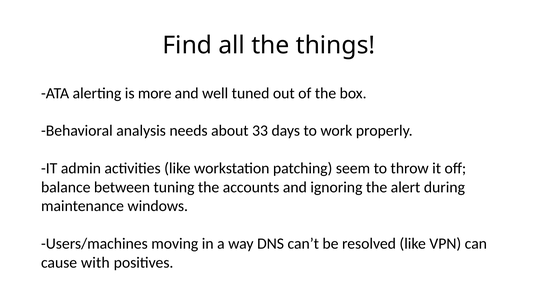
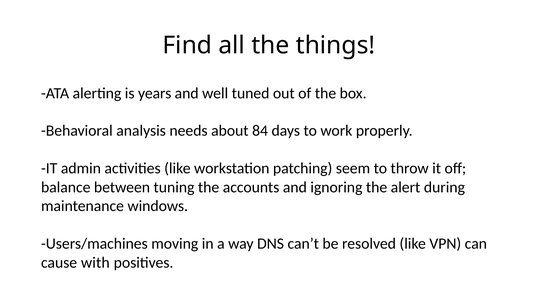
more: more -> years
33: 33 -> 84
